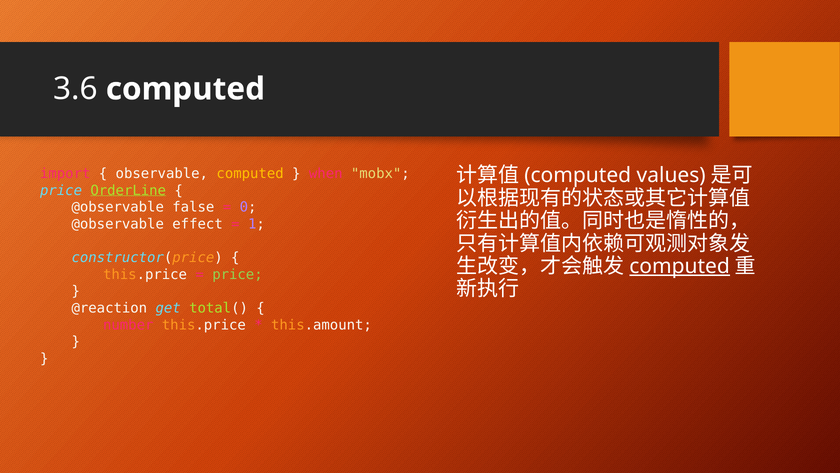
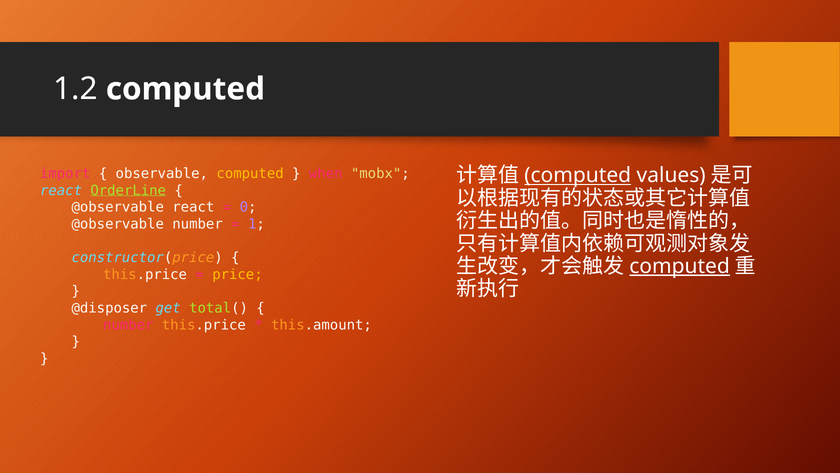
3.6: 3.6 -> 1.2
computed at (578, 175) underline: none -> present
price at (61, 190): price -> react
@observable false: false -> react
@observable effect: effect -> number
price at (237, 274) colour: light green -> yellow
@reaction: @reaction -> @disposer
